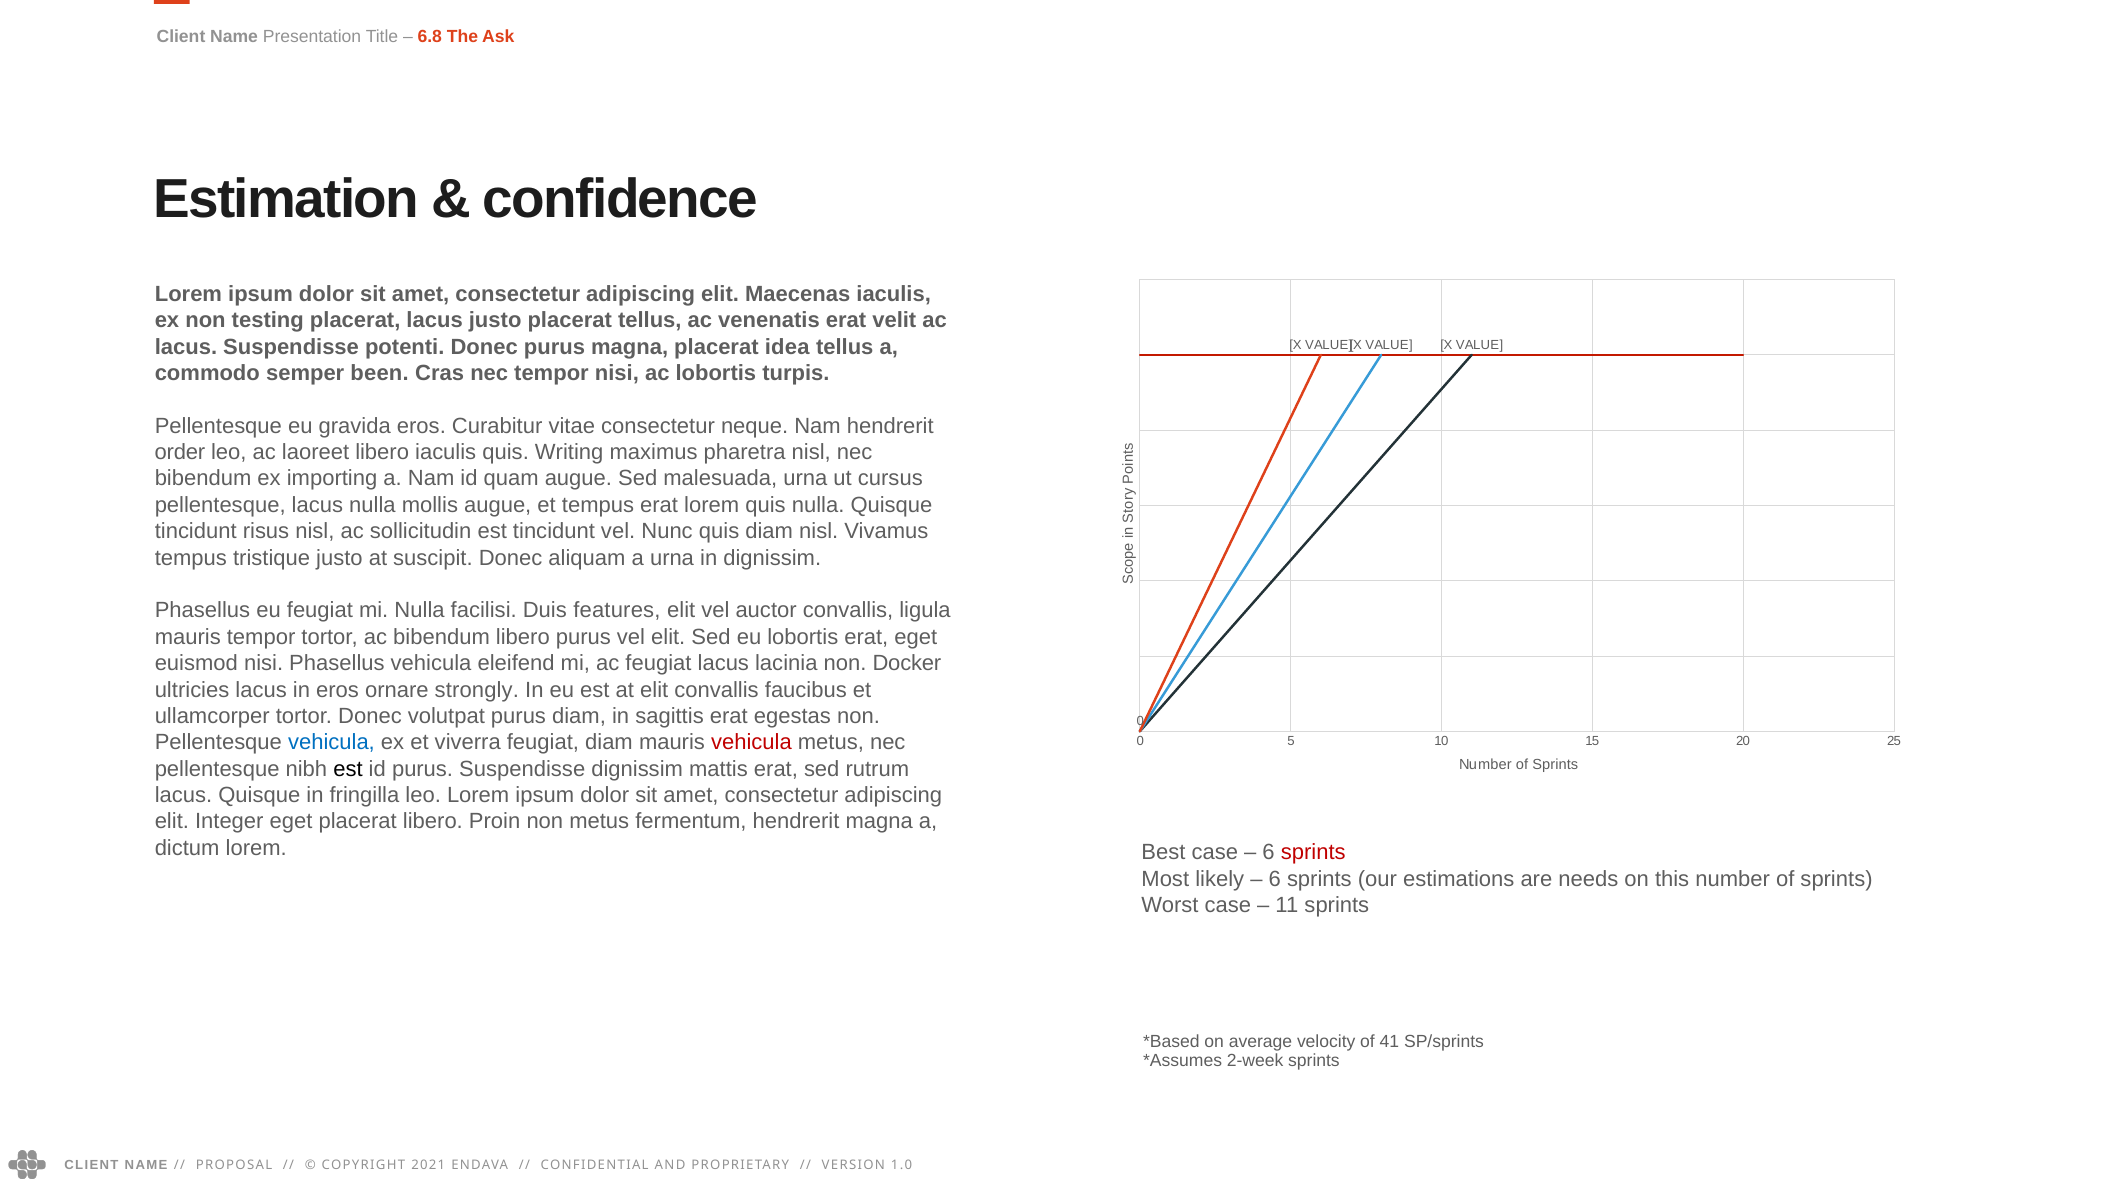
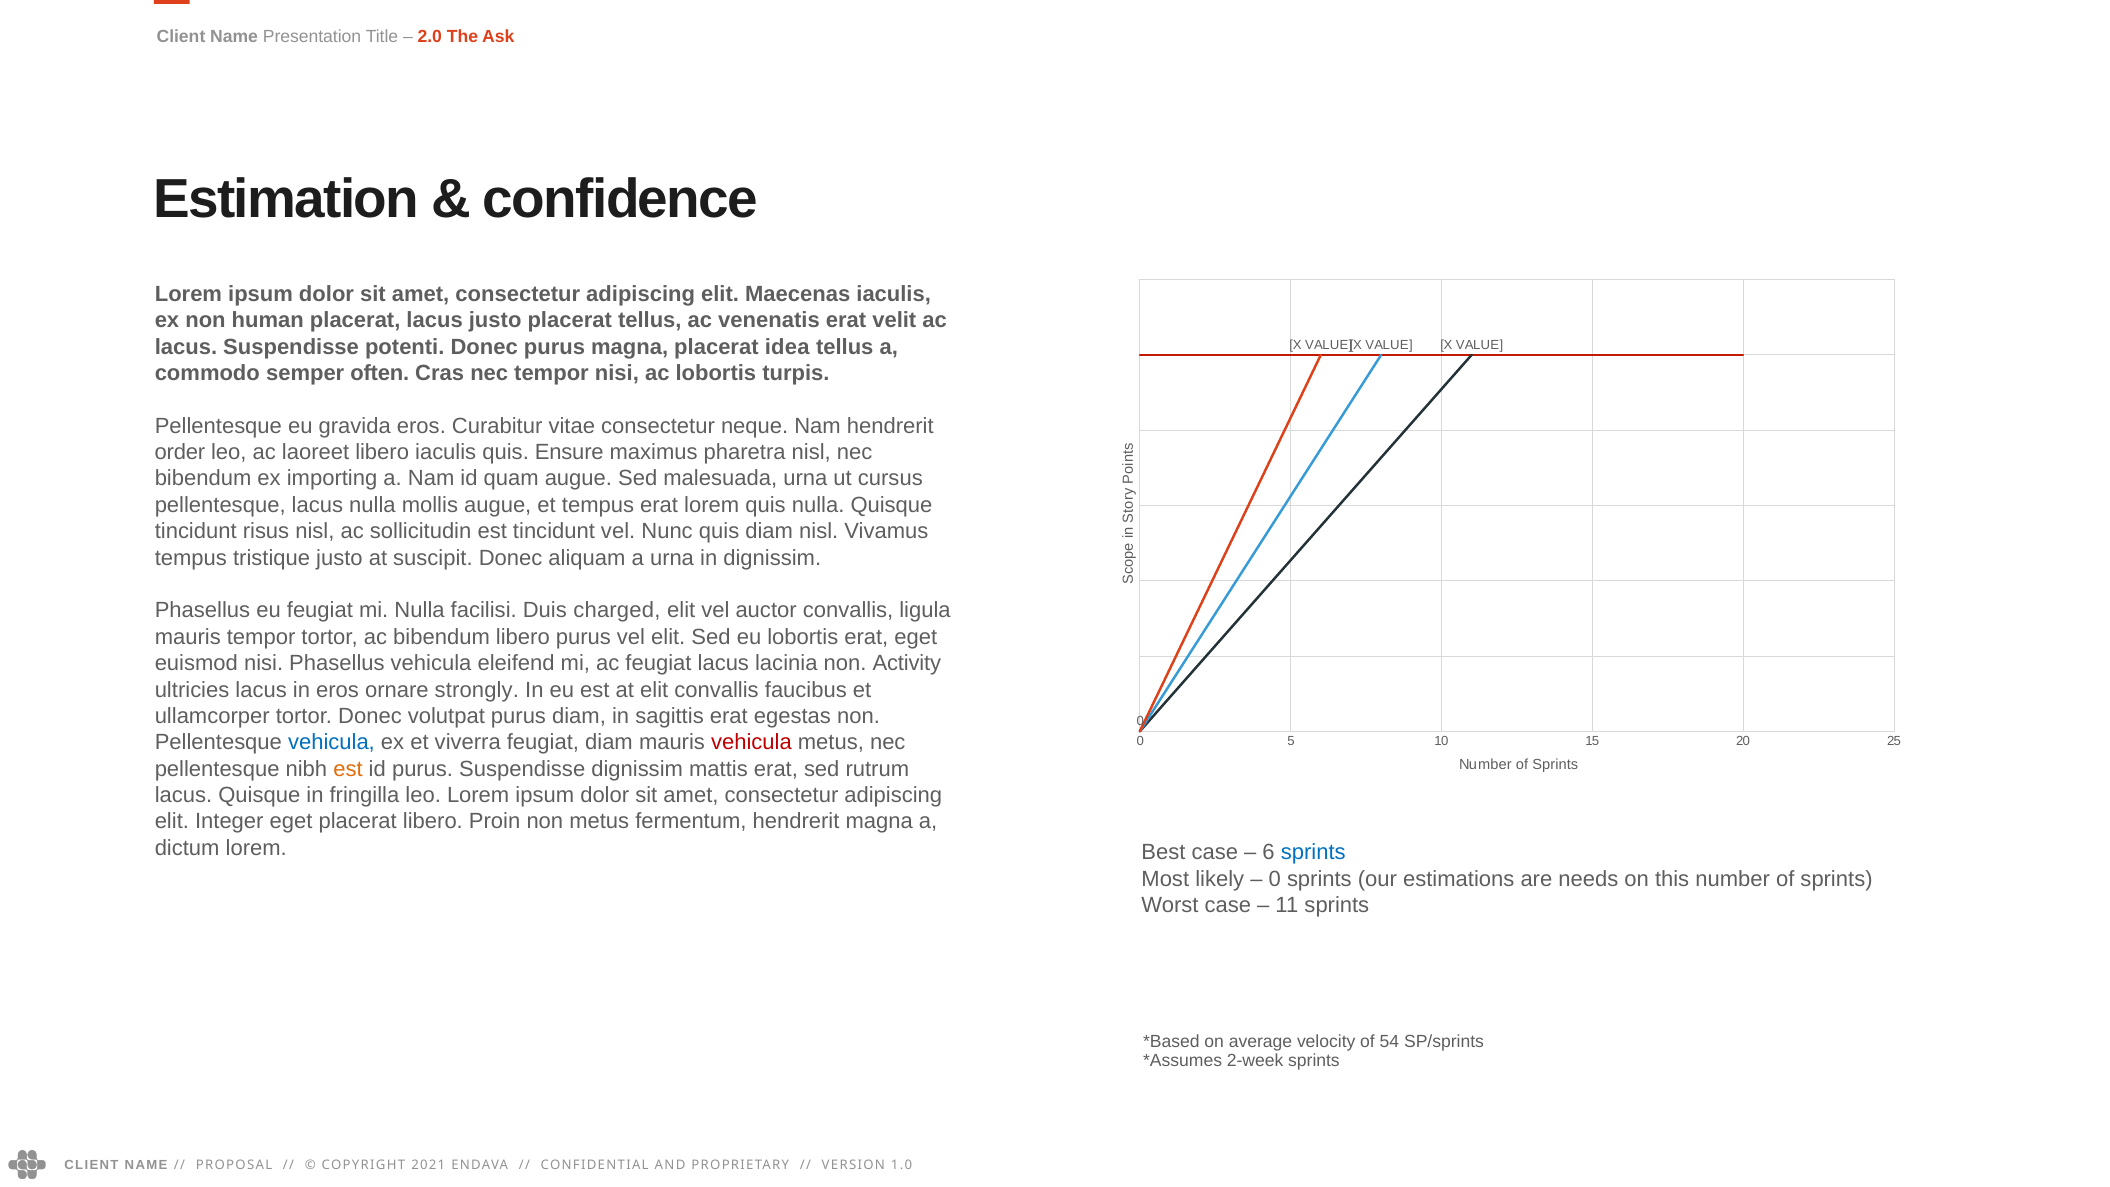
6.8: 6.8 -> 2.0
testing: testing -> human
been: been -> often
Writing: Writing -> Ensure
features: features -> charged
Docker: Docker -> Activity
est at (348, 769) colour: black -> orange
sprints at (1313, 853) colour: red -> blue
6 at (1275, 879): 6 -> 0
41: 41 -> 54
